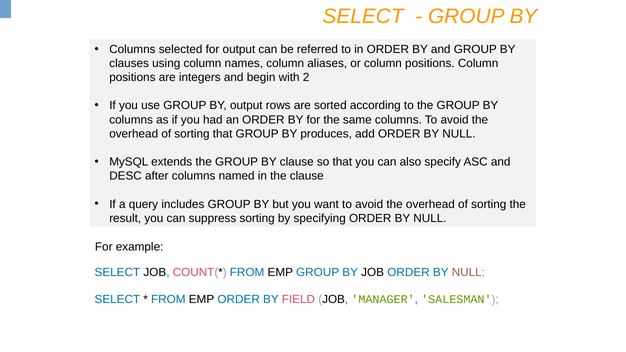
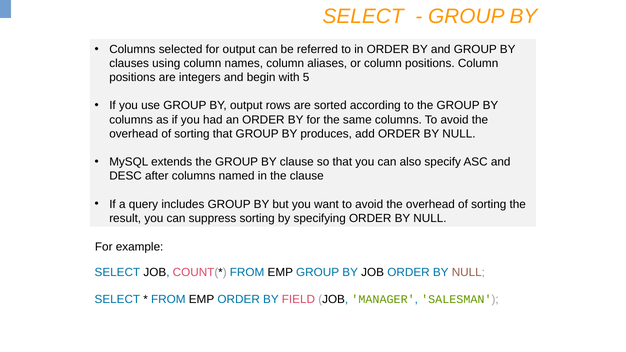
2: 2 -> 5
